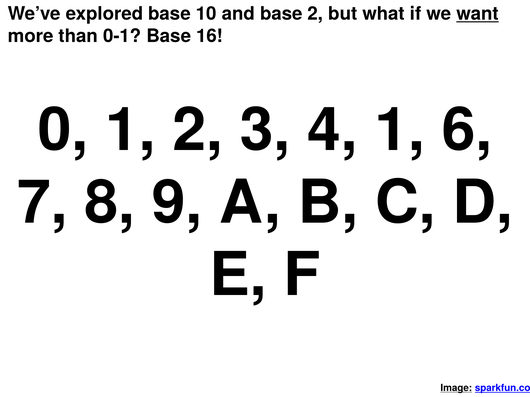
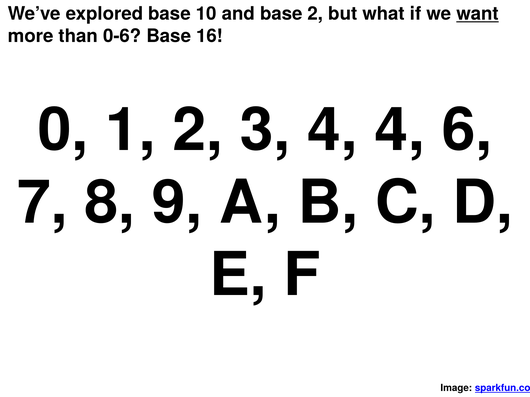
0-1: 0-1 -> 0-6
4 1: 1 -> 4
Image underline: present -> none
